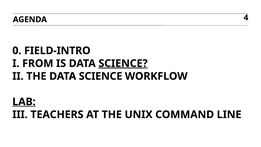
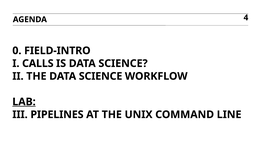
FROM: FROM -> CALLS
SCIENCE at (123, 63) underline: present -> none
TEACHERS: TEACHERS -> PIPELINES
